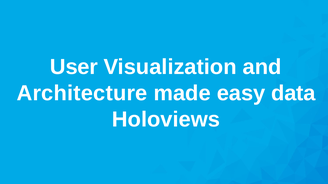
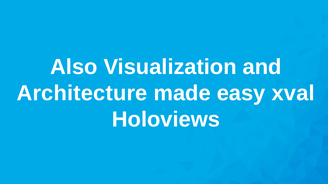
User: User -> Also
data: data -> xval
